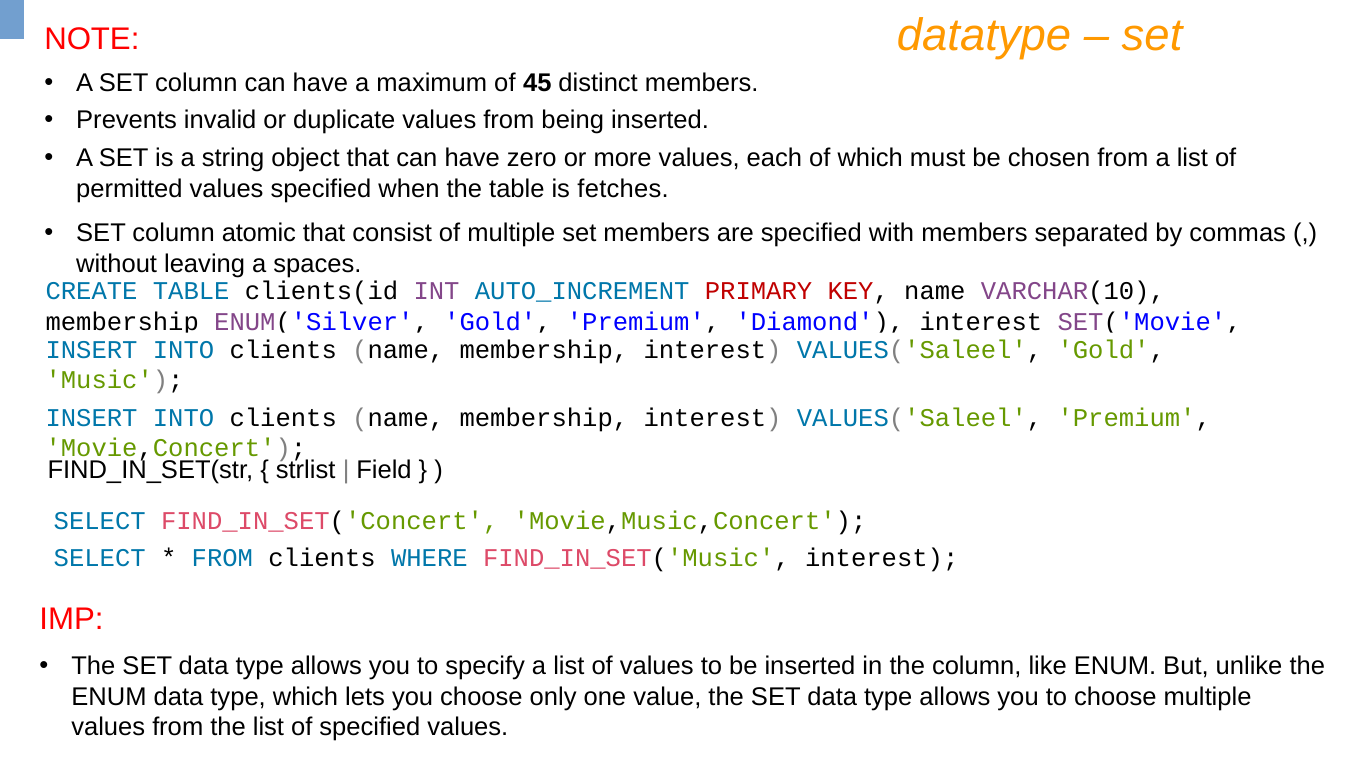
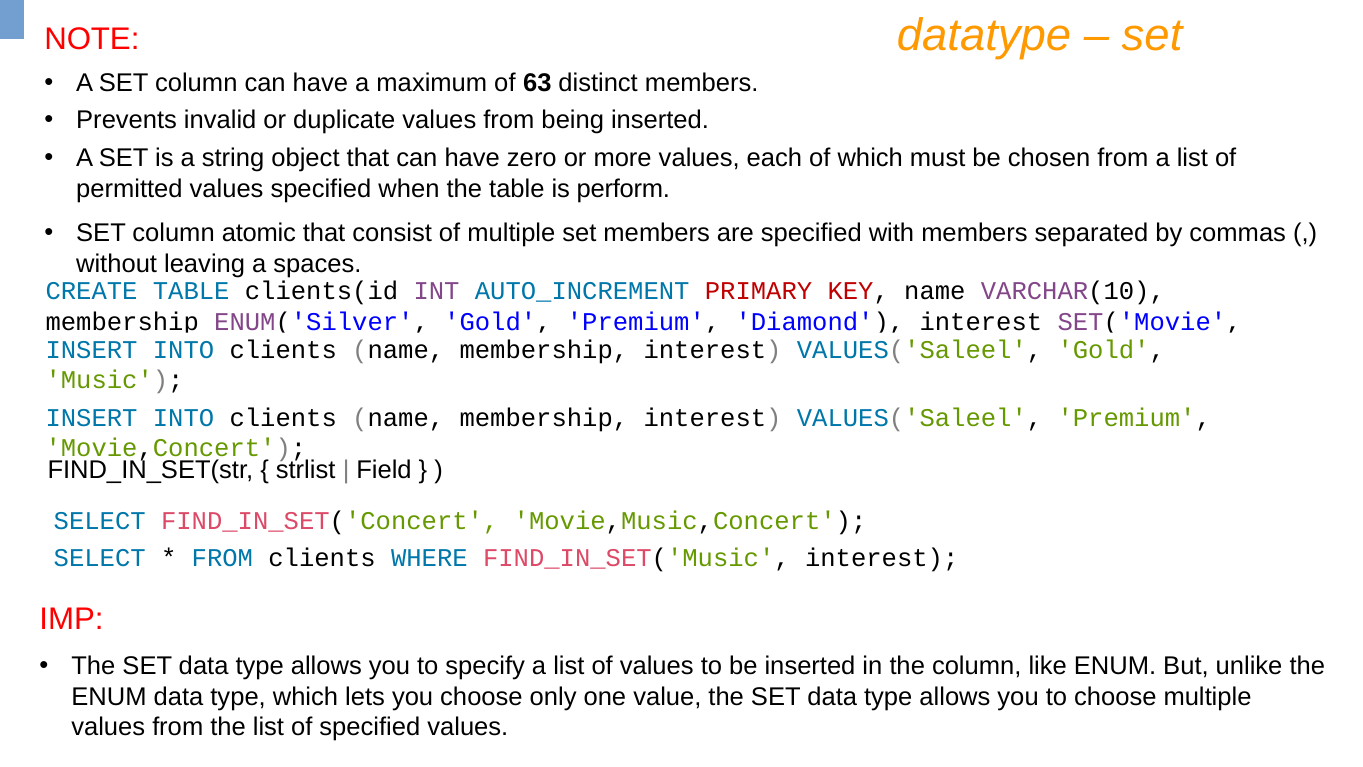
45: 45 -> 63
fetches: fetches -> perform
